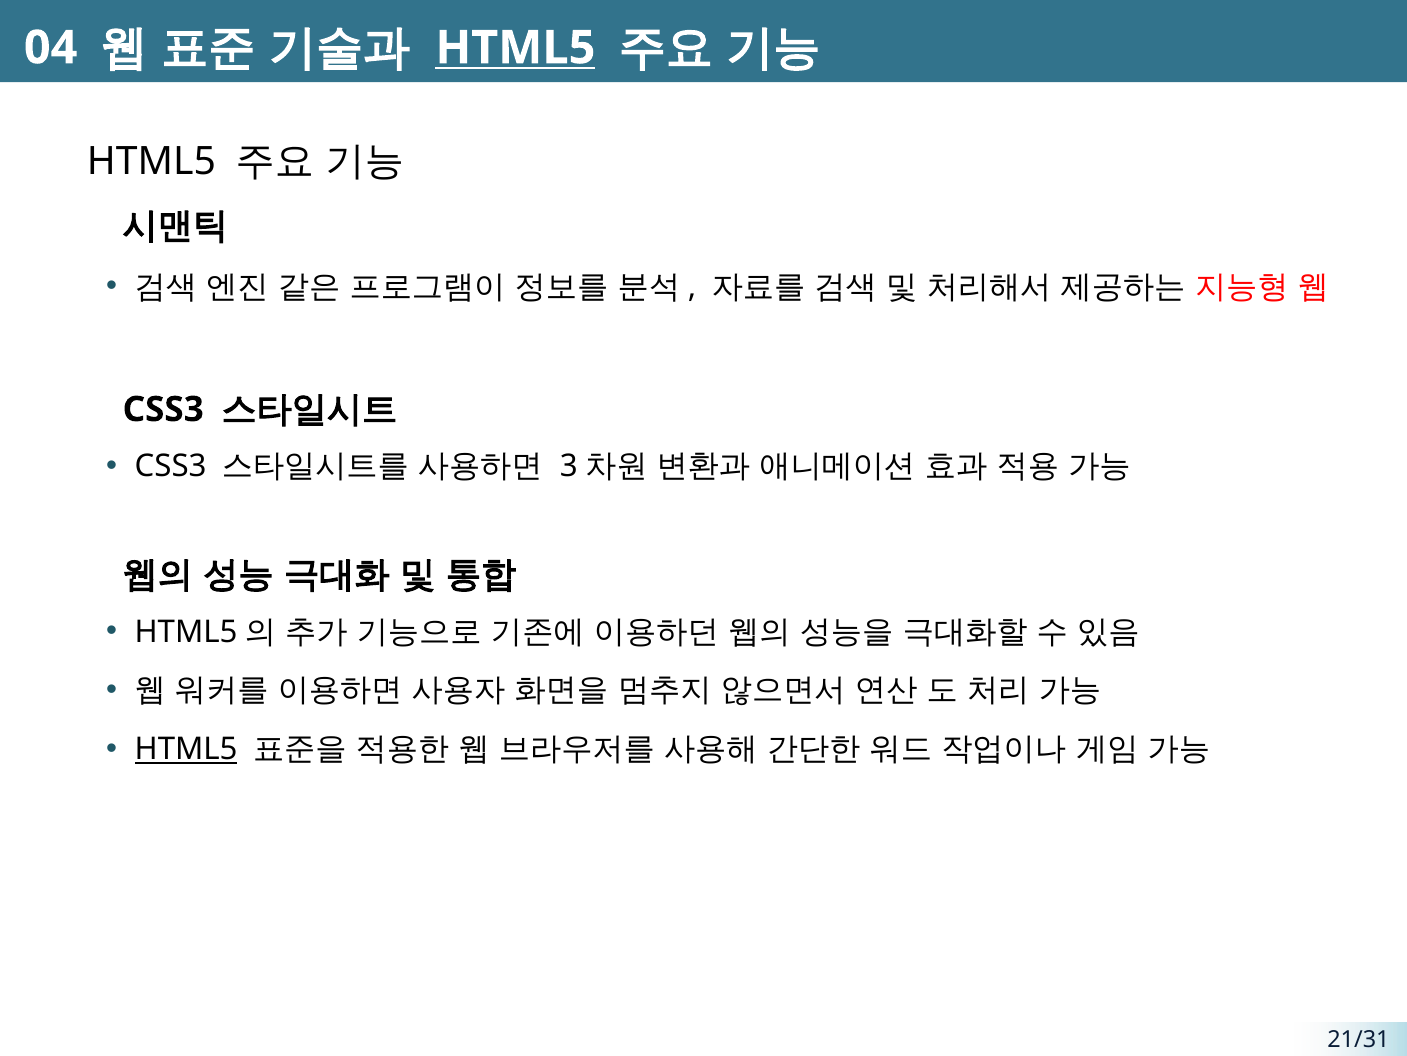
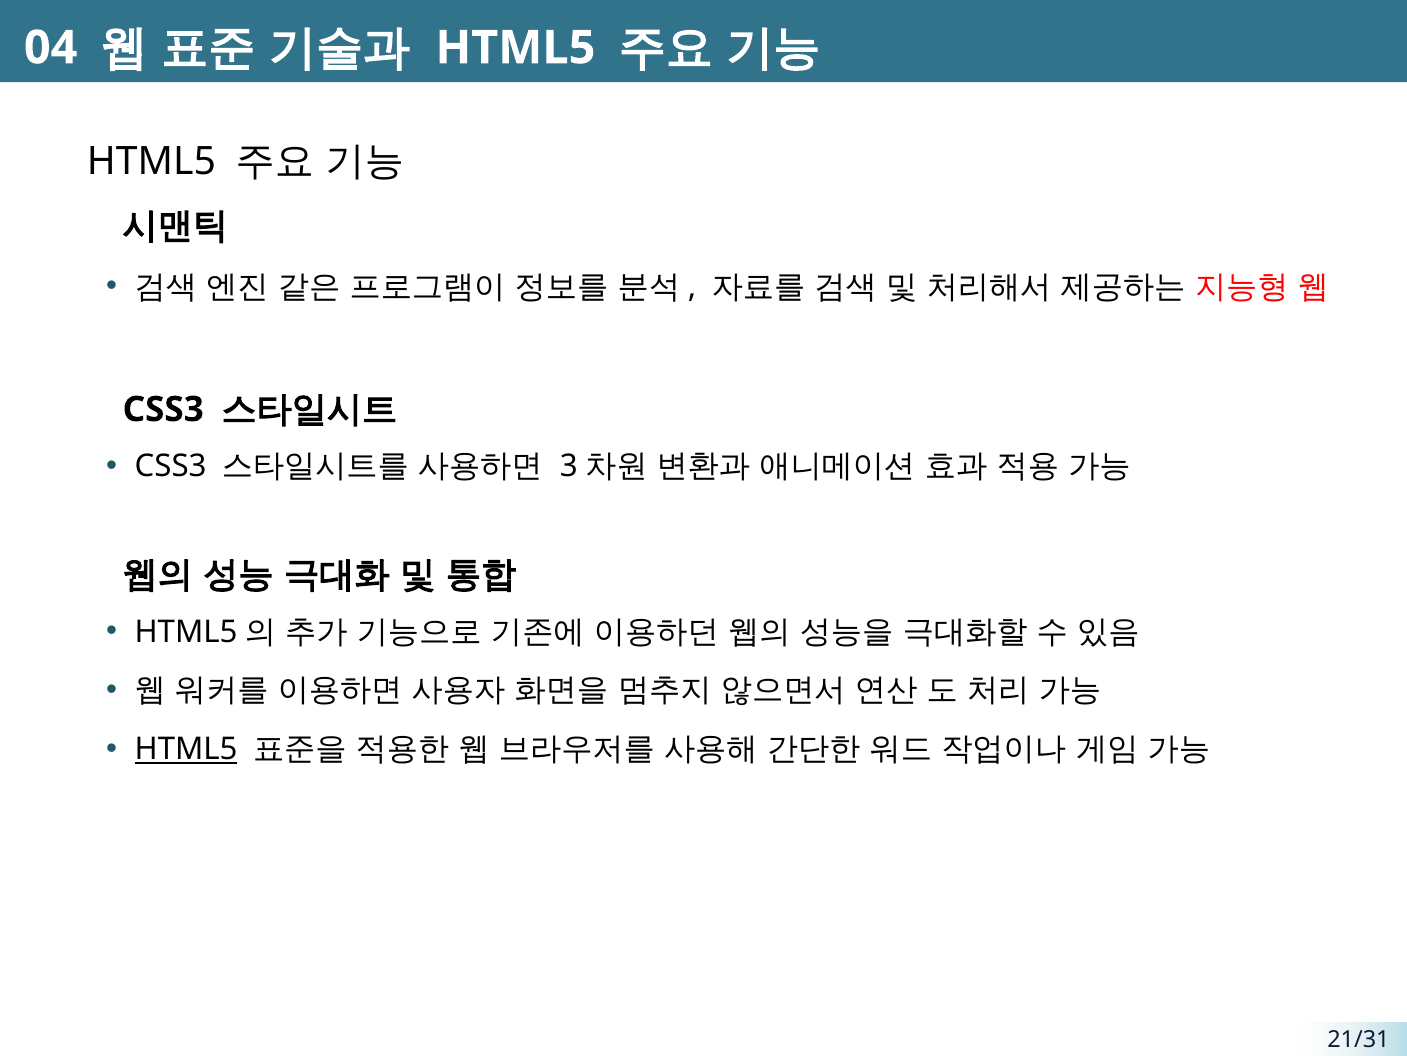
HTML5 at (515, 48) underline: present -> none
